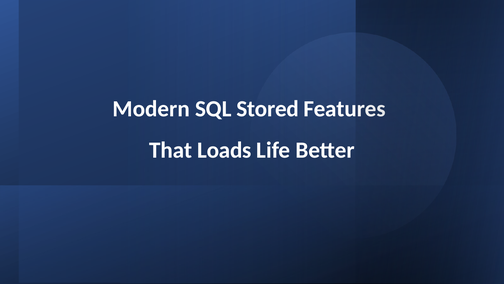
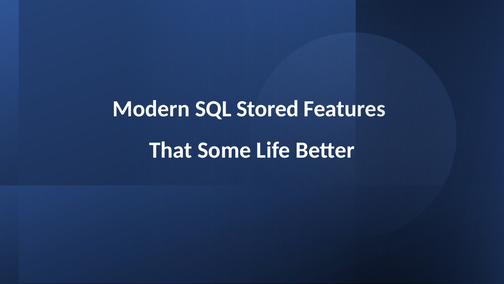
Loads: Loads -> Some
